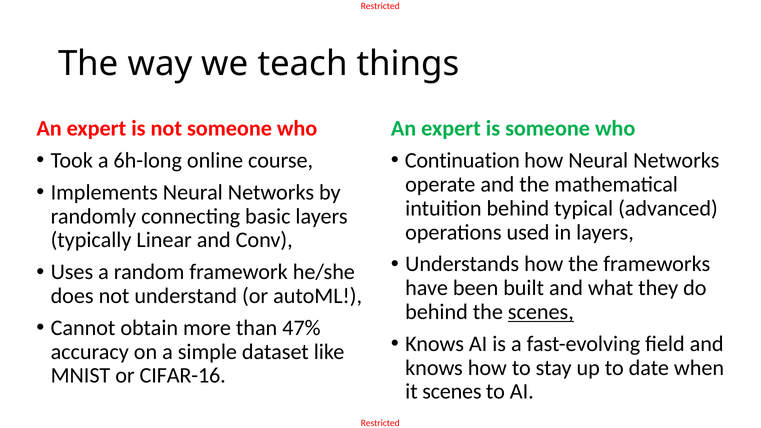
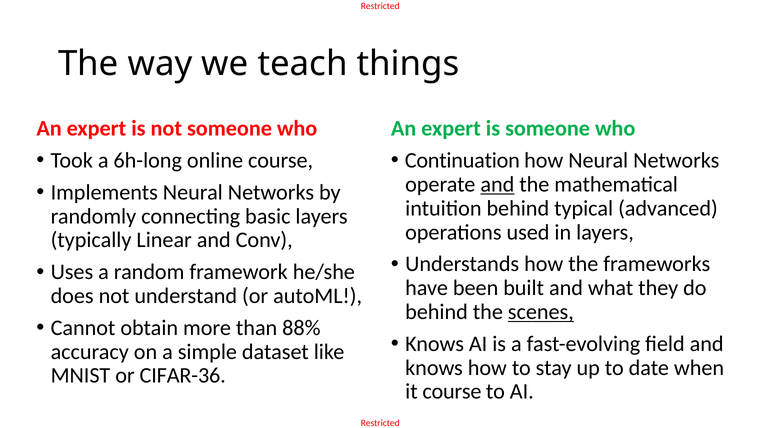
and at (497, 184) underline: none -> present
47%: 47% -> 88%
CIFAR-16: CIFAR-16 -> CIFAR-36
it scenes: scenes -> course
